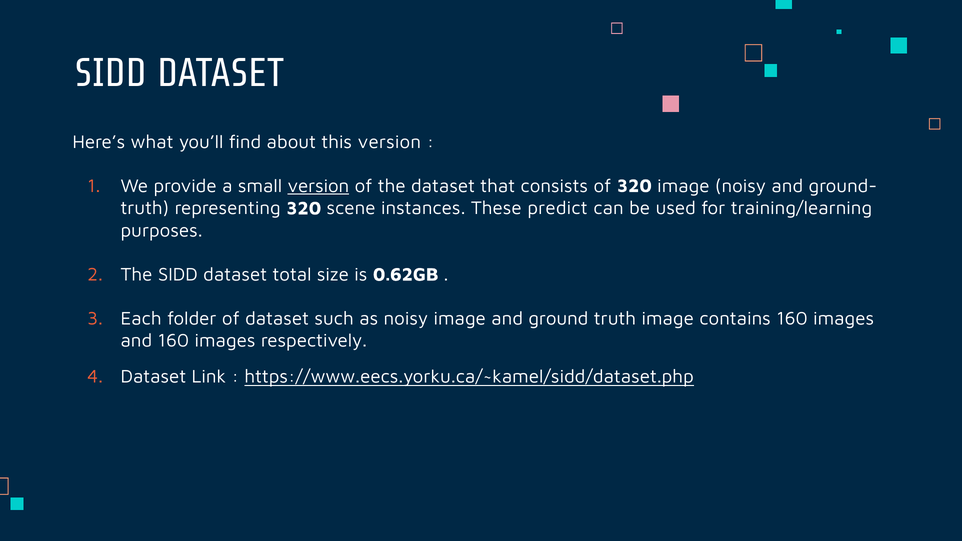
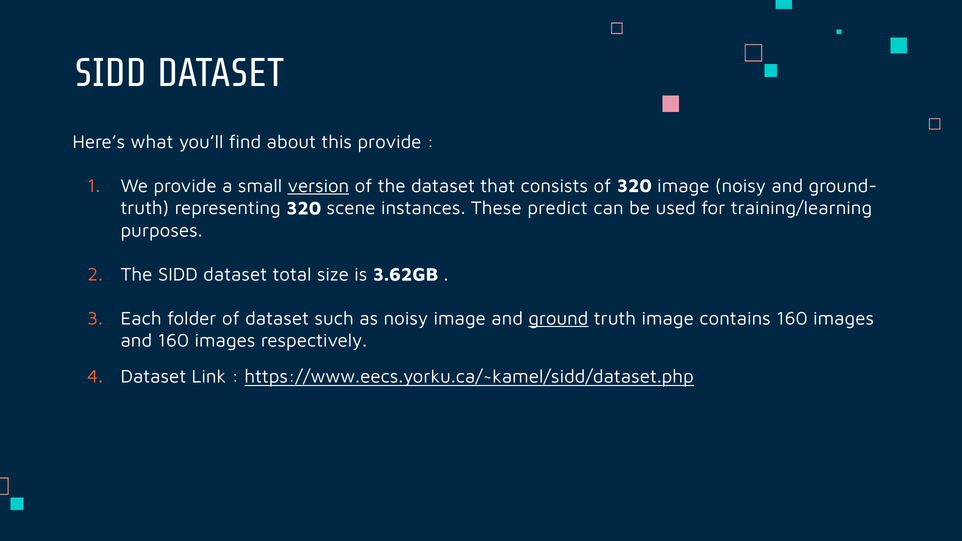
this version: version -> provide
0.62GB: 0.62GB -> 3.62GB
ground underline: none -> present
